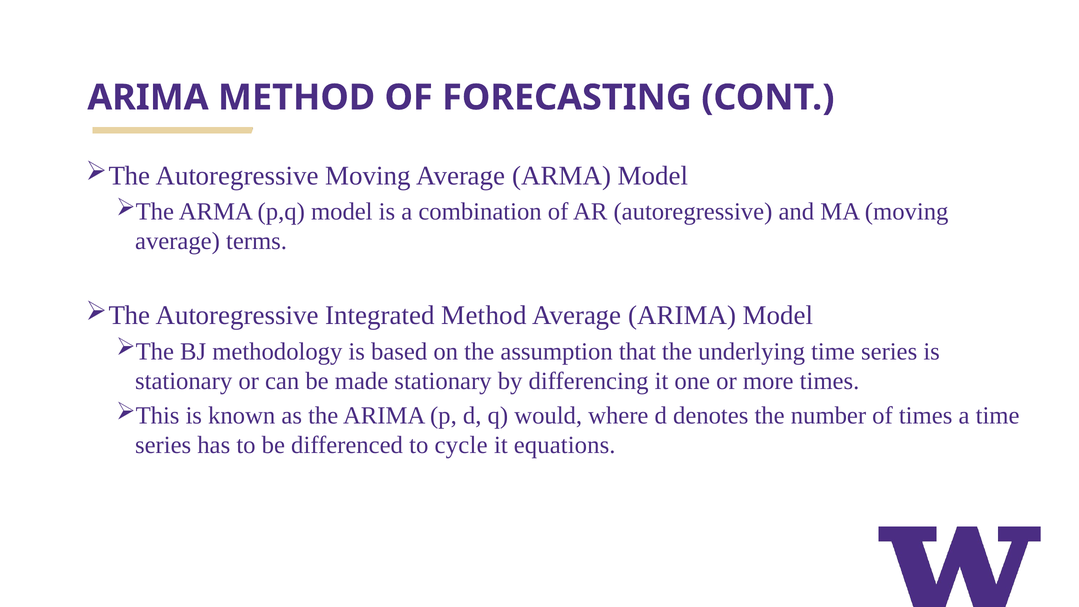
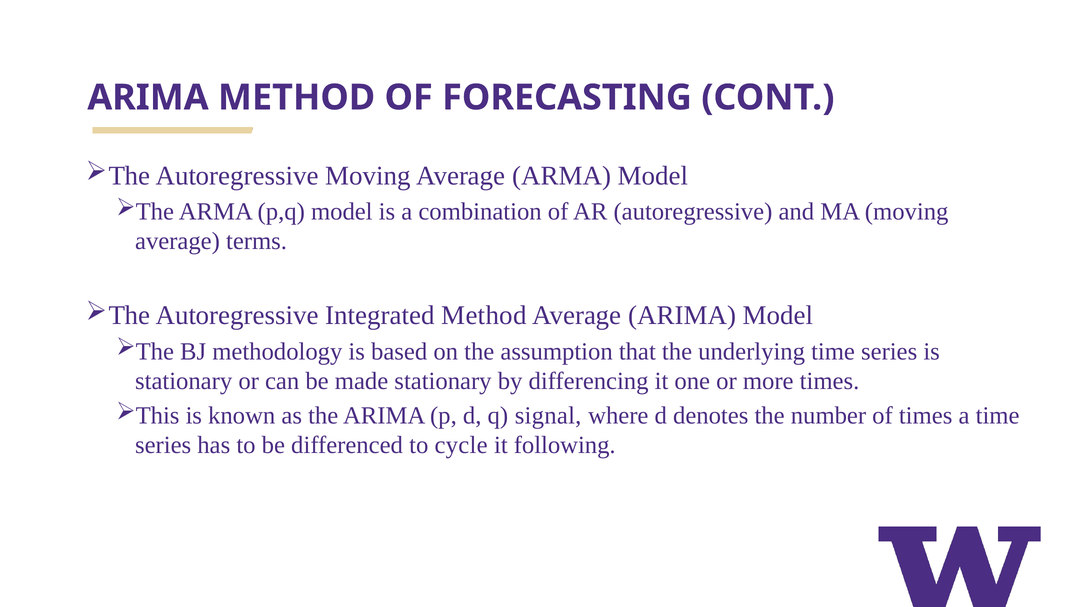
would: would -> signal
equations: equations -> following
